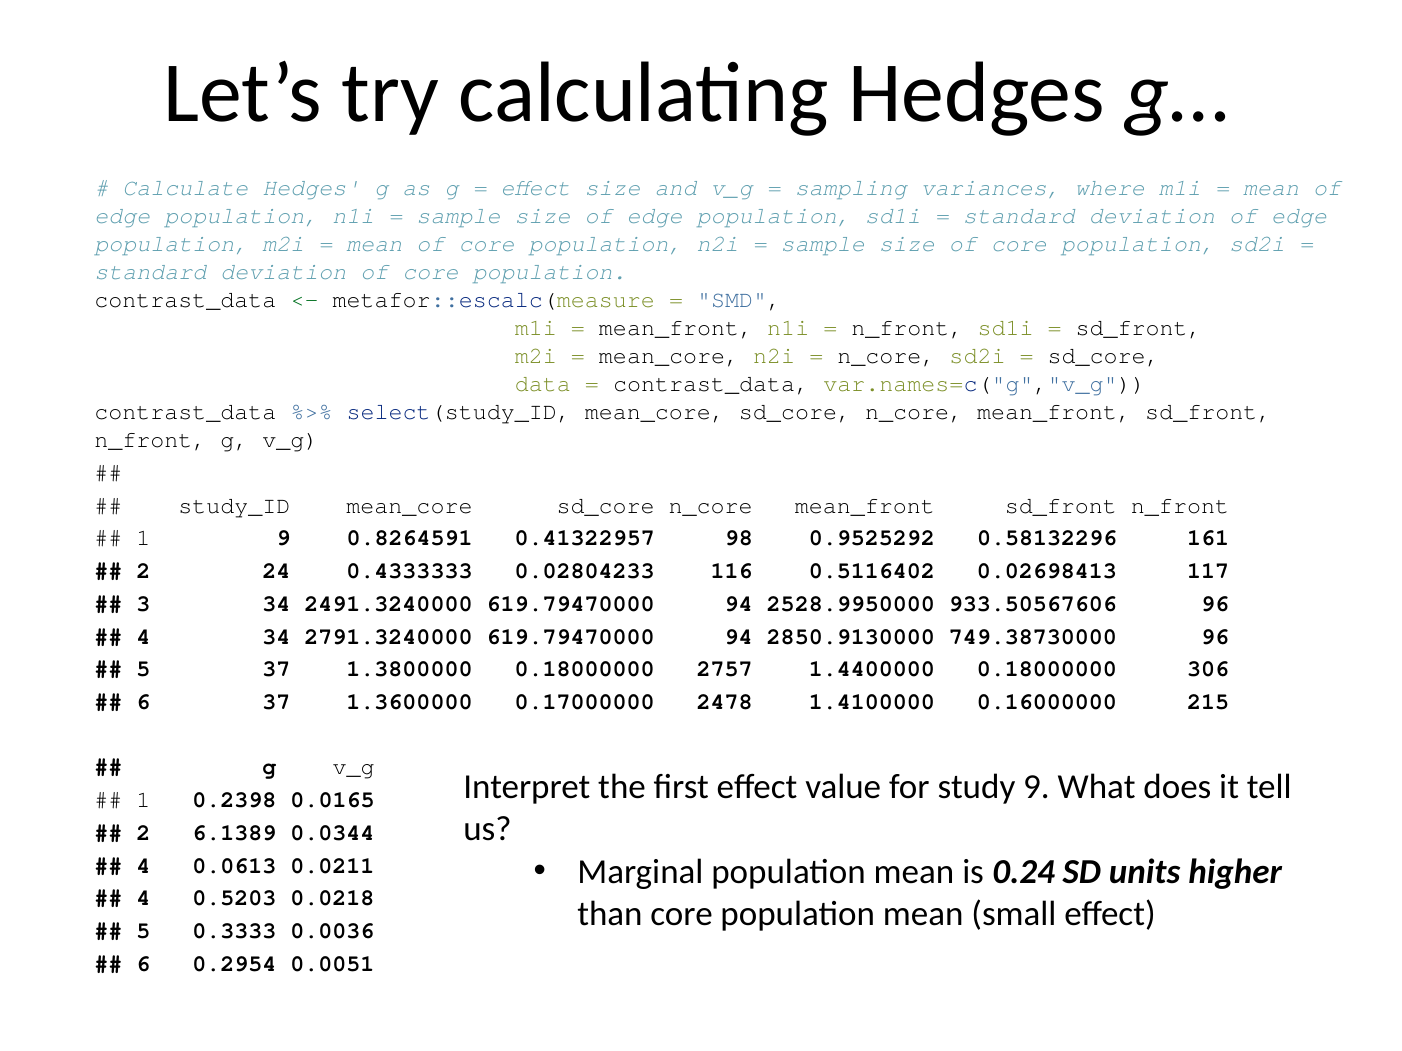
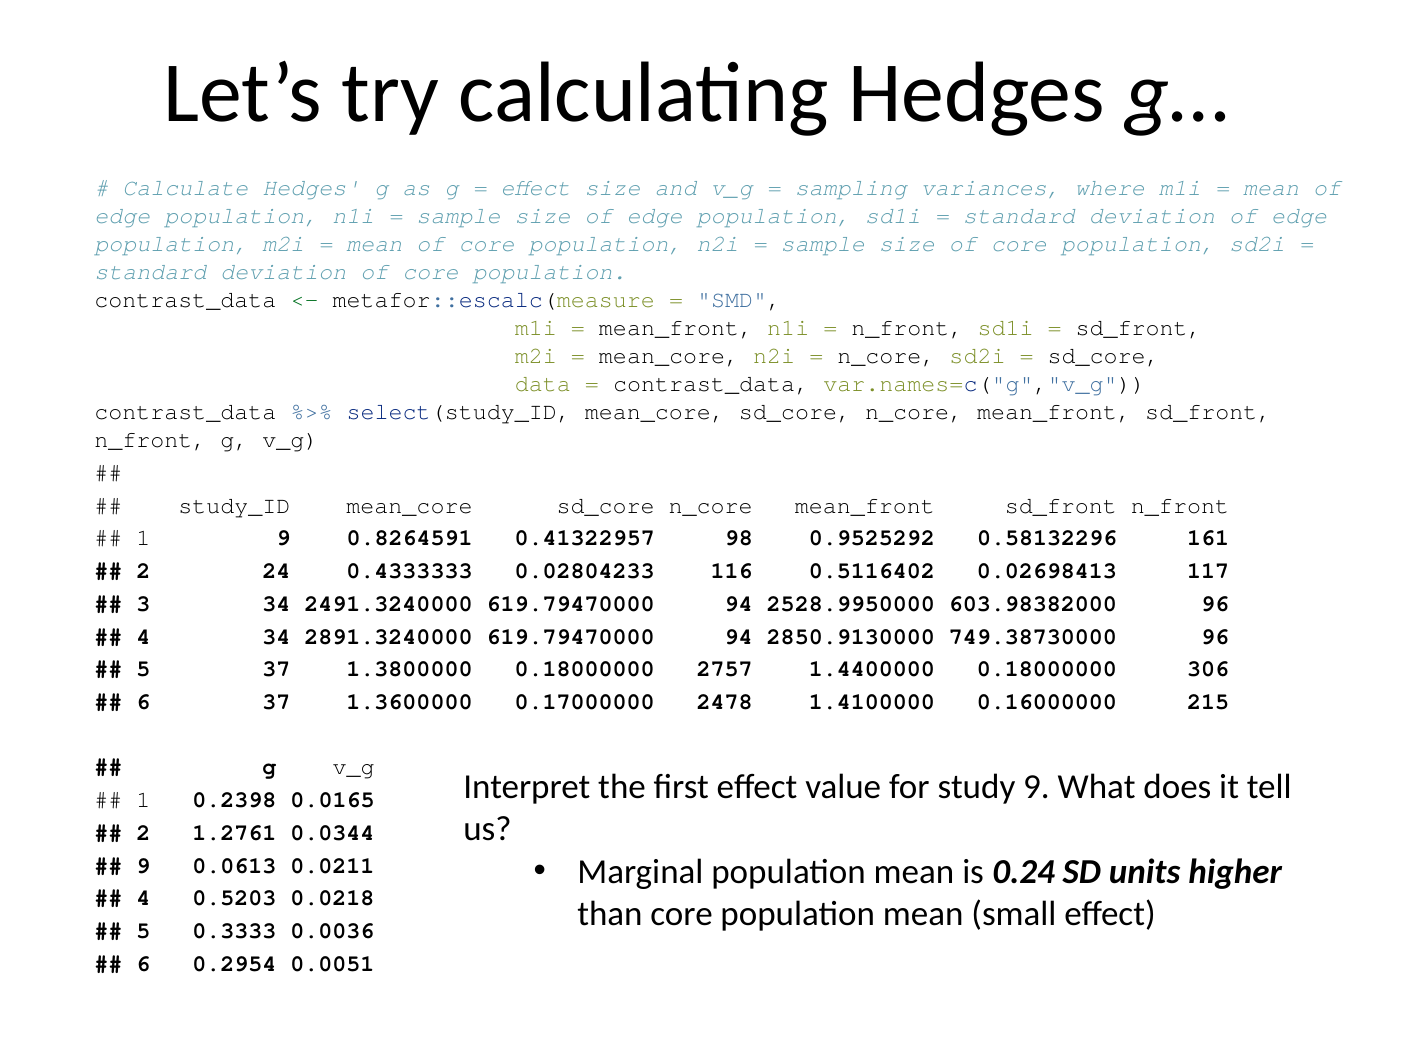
933.50567606: 933.50567606 -> 603.98382000
2791.3240000: 2791.3240000 -> 2891.3240000
6.1389: 6.1389 -> 1.2761
4 at (143, 866): 4 -> 9
